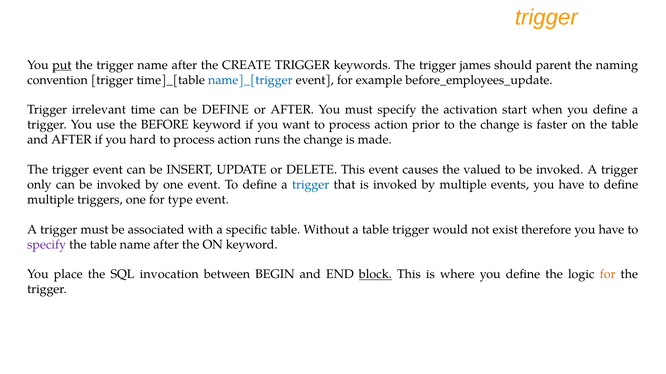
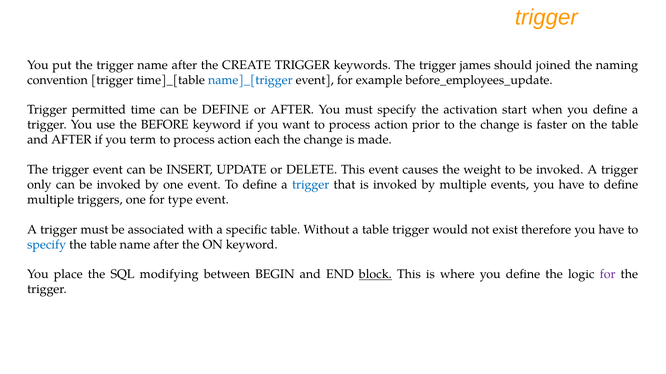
put underline: present -> none
parent: parent -> joined
irrelevant: irrelevant -> permitted
hard: hard -> term
runs: runs -> each
valued: valued -> weight
specify at (47, 245) colour: purple -> blue
invocation: invocation -> modifying
for at (608, 275) colour: orange -> purple
